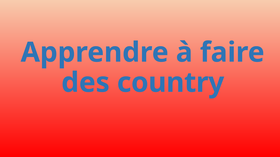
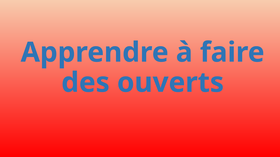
country: country -> ouverts
